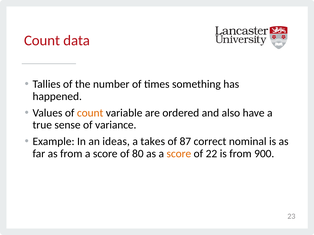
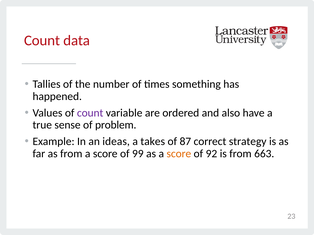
count at (90, 113) colour: orange -> purple
variance: variance -> problem
nominal: nominal -> strategy
80: 80 -> 99
22: 22 -> 92
900: 900 -> 663
